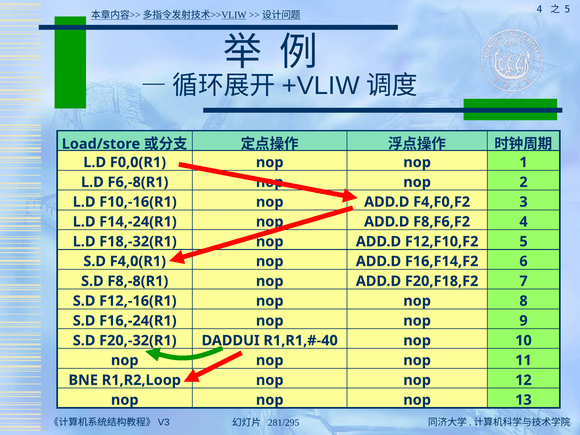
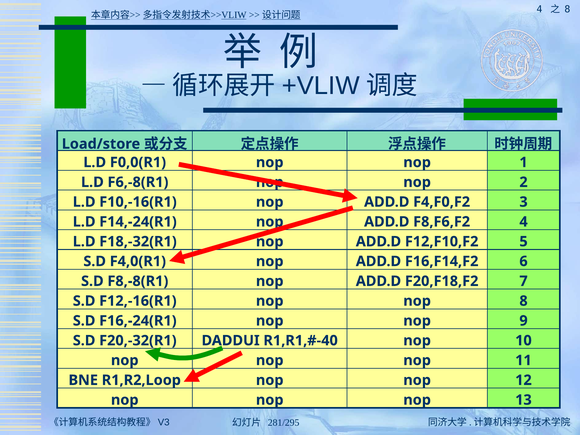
5 at (567, 9): 5 -> 8
